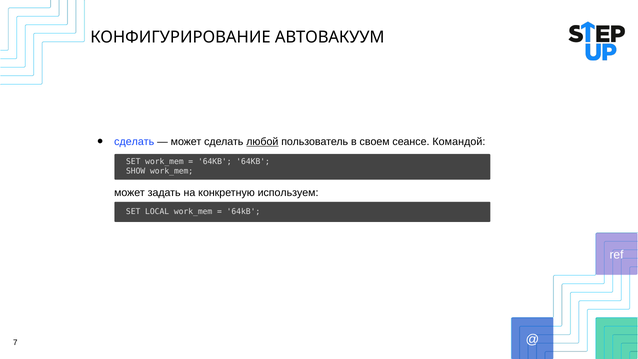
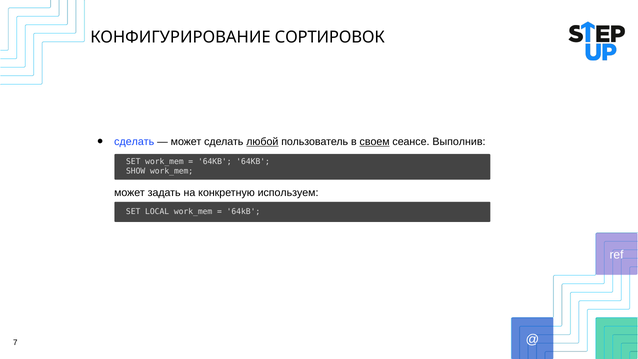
АВТОВАКУУМ: АВТОВАКУУМ -> СОРТИРОВОК
своем underline: none -> present
Командой: Командой -> Выполнив
